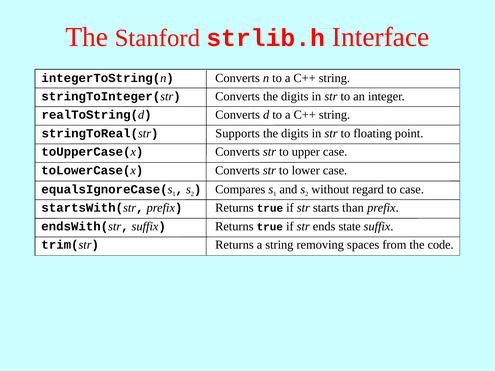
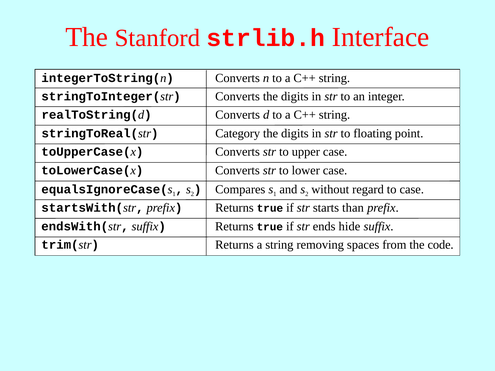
Supports: Supports -> Category
state: state -> hide
